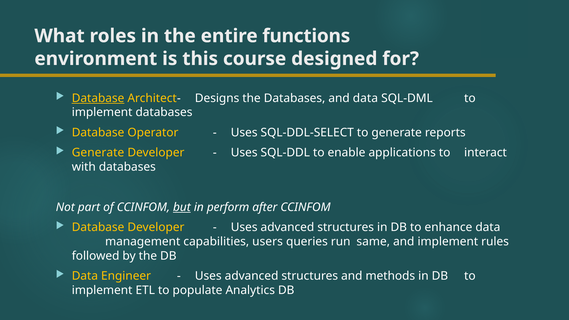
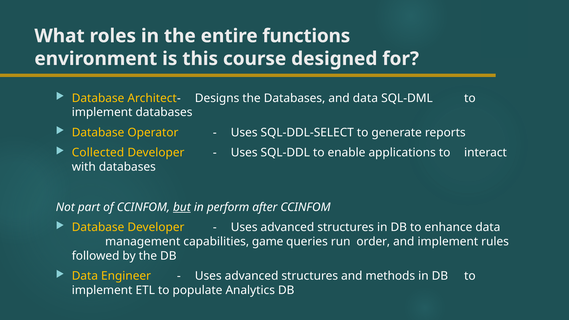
Database at (98, 98) underline: present -> none
Generate at (98, 153): Generate -> Collected
users: users -> game
same: same -> order
